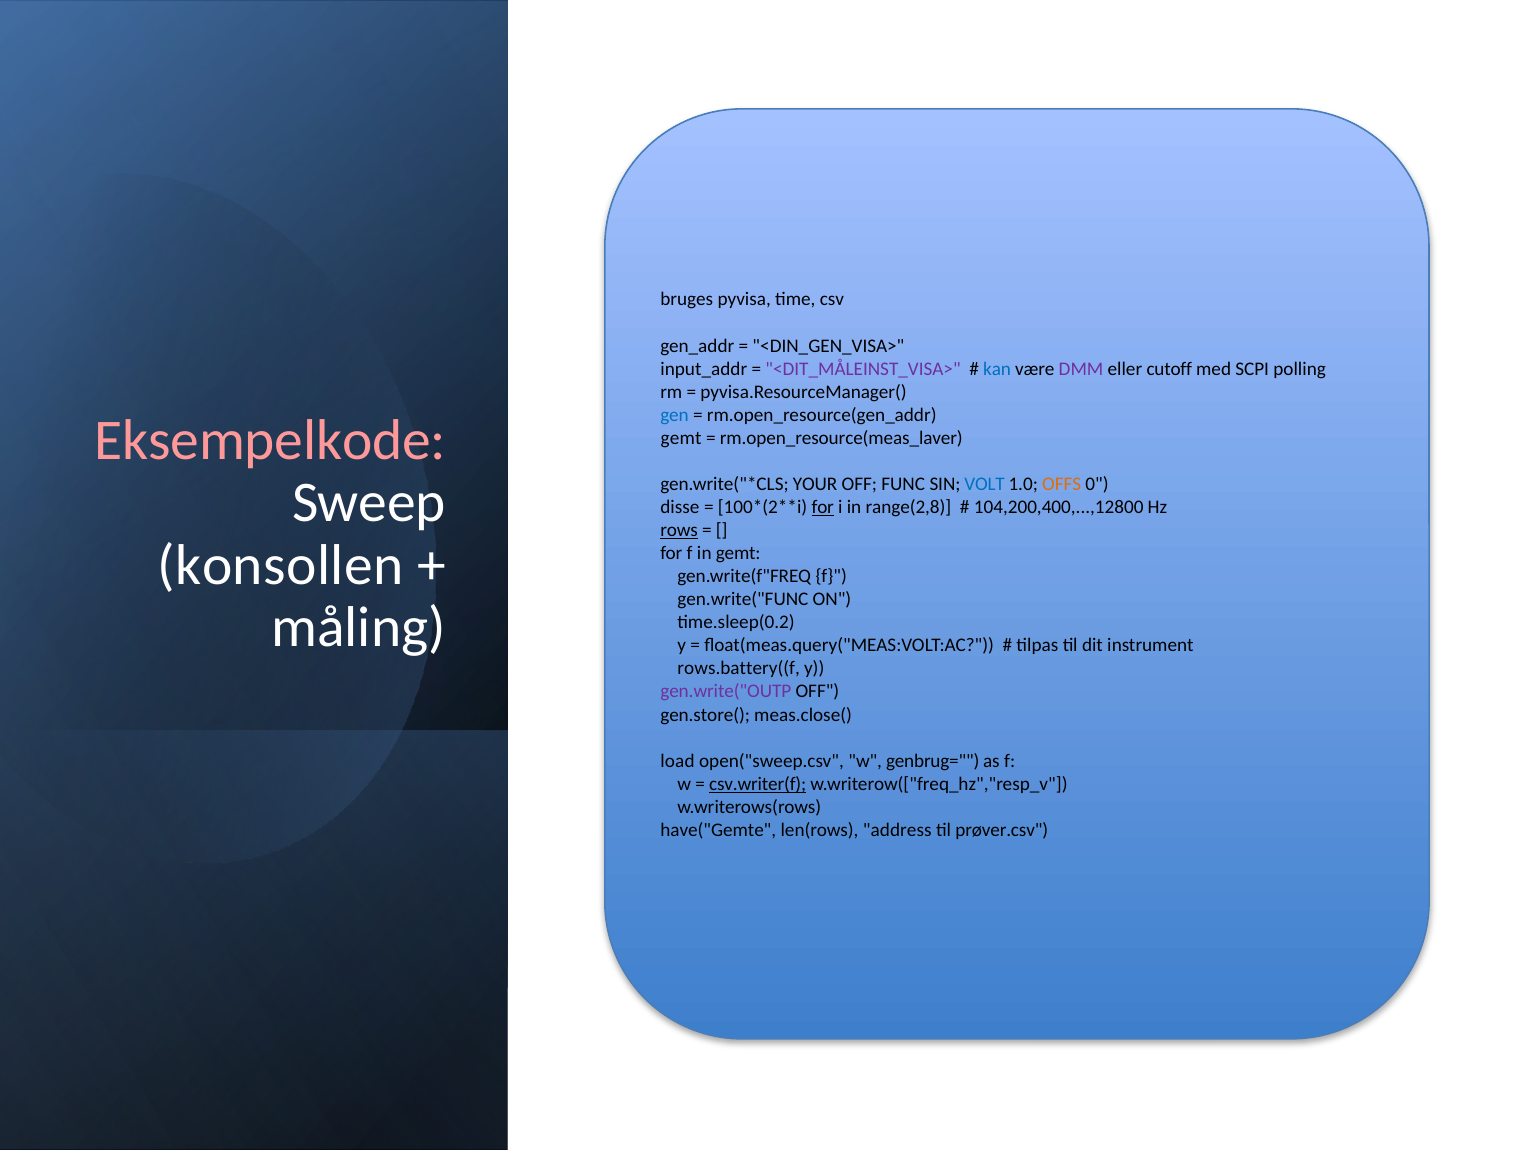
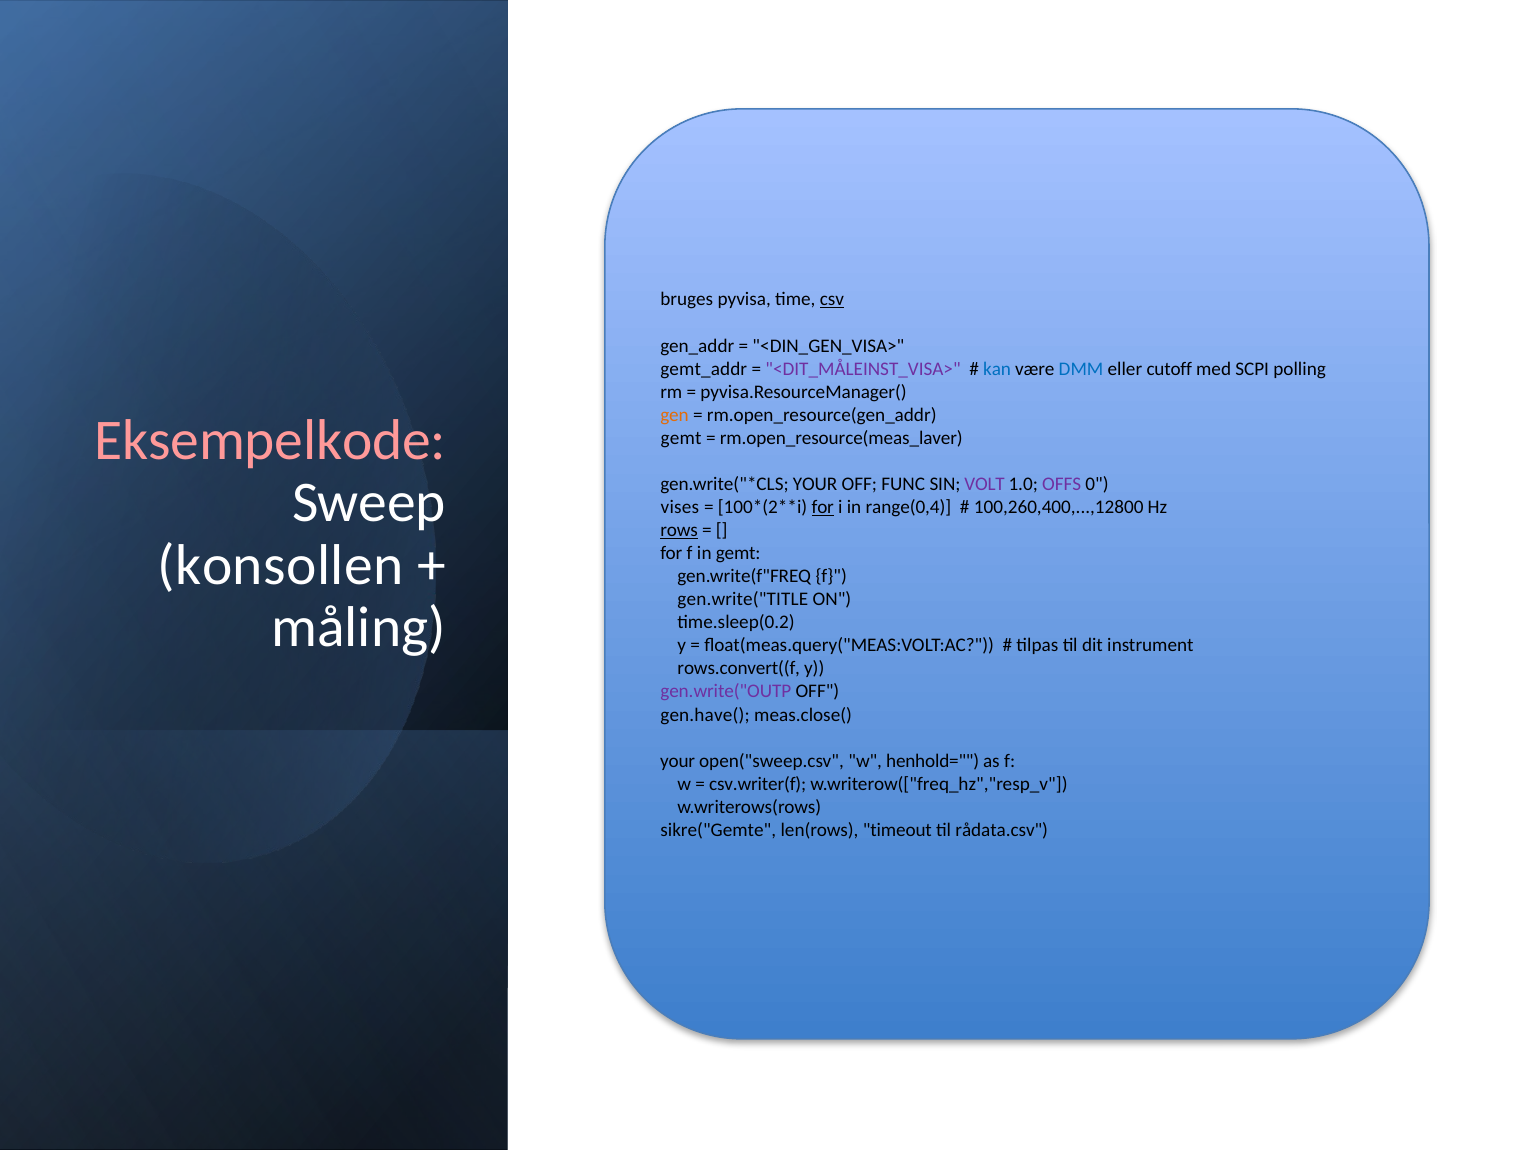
csv underline: none -> present
input_addr: input_addr -> gemt_addr
DMM colour: purple -> blue
gen colour: blue -> orange
VOLT colour: blue -> purple
OFFS colour: orange -> purple
disse: disse -> vises
range(2,8: range(2,8 -> range(0,4
104,200,400,...,12800: 104,200,400,...,12800 -> 100,260,400,...,12800
gen.write("FUNC: gen.write("FUNC -> gen.write("TITLE
rows.battery((f: rows.battery((f -> rows.convert((f
gen.store(: gen.store( -> gen.have(
load at (677, 761): load -> your
genbrug=: genbrug= -> henhold=
csv.writer(f underline: present -> none
have("Gemte: have("Gemte -> sikre("Gemte
address: address -> timeout
prøver.csv: prøver.csv -> rådata.csv
